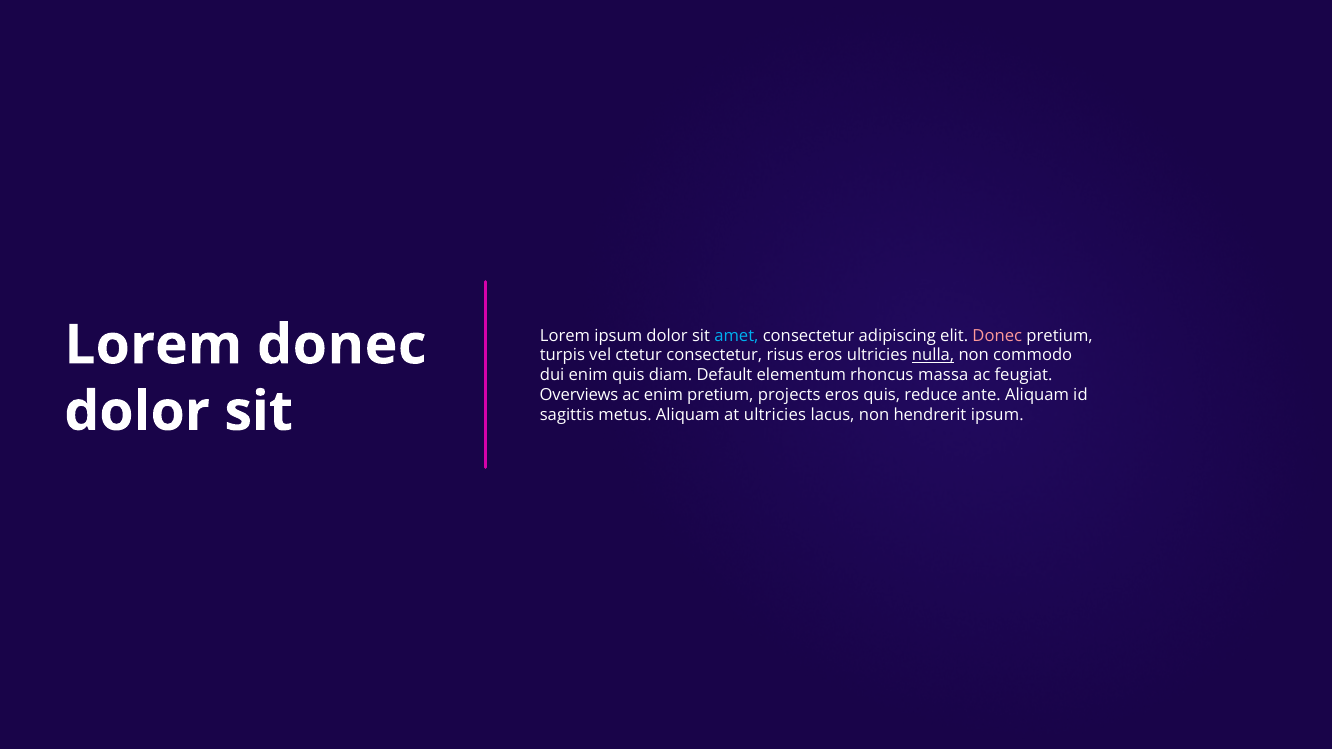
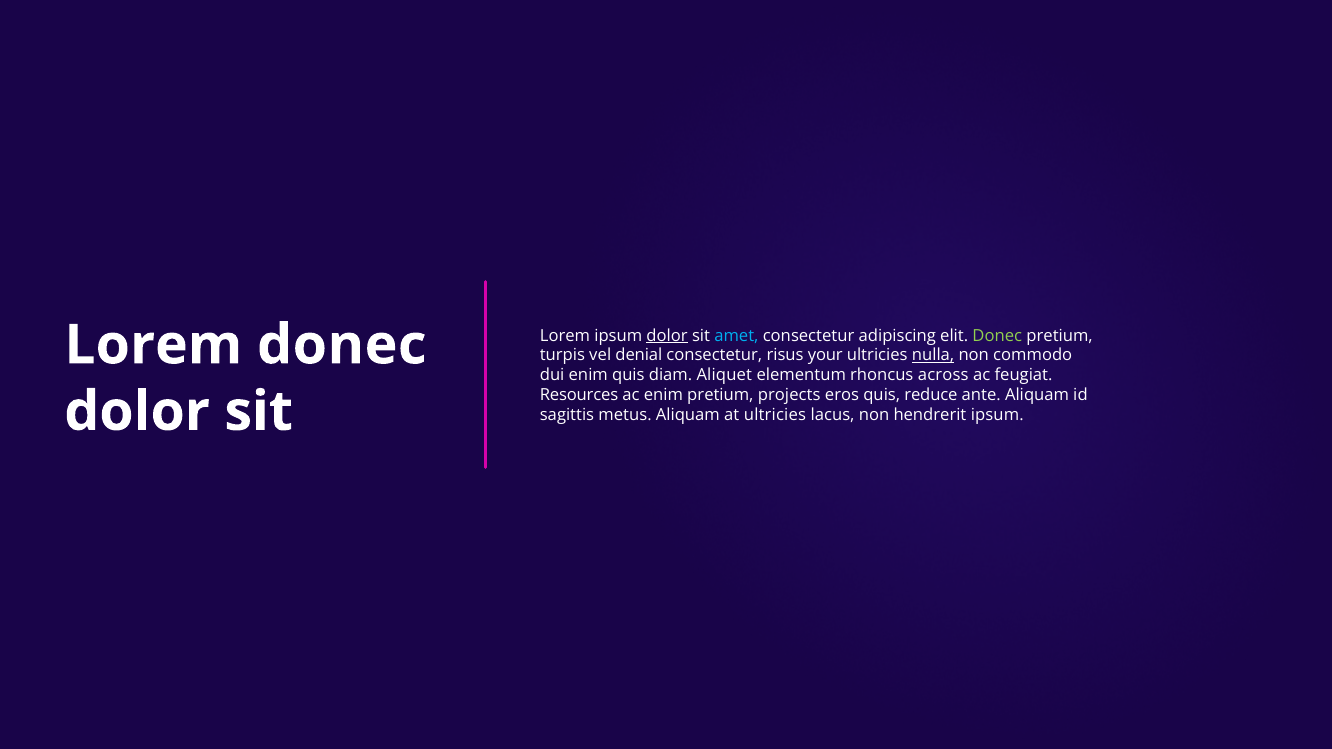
dolor at (667, 336) underline: none -> present
Donec at (997, 336) colour: pink -> light green
ctetur: ctetur -> denial
risus eros: eros -> your
Default: Default -> Aliquet
massa: massa -> across
Overviews: Overviews -> Resources
